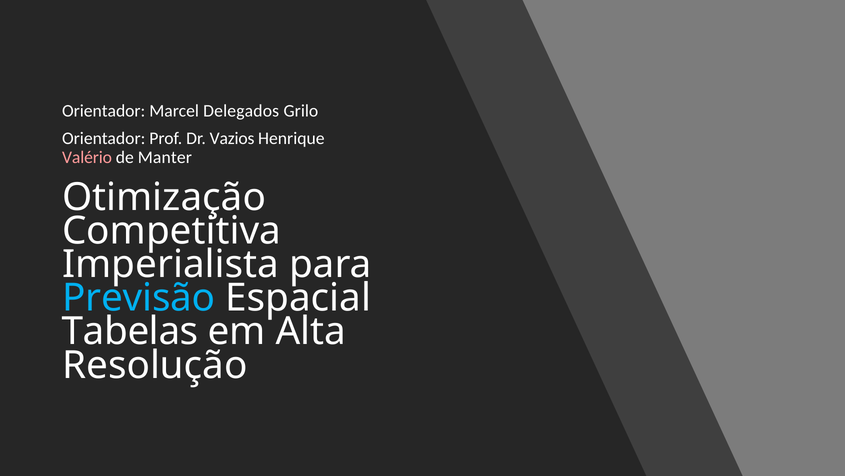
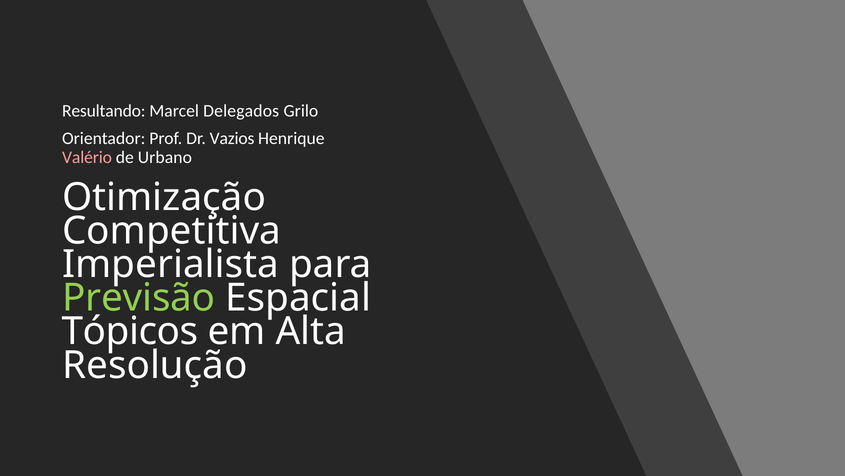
Orientador at (104, 111): Orientador -> Resultando
Manter: Manter -> Urbano
Previsão colour: light blue -> light green
Tabelas: Tabelas -> Tópicos
